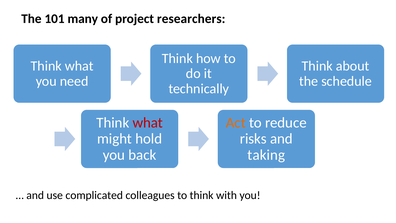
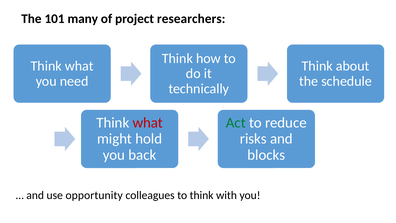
Act colour: orange -> green
taking: taking -> blocks
complicated: complicated -> opportunity
